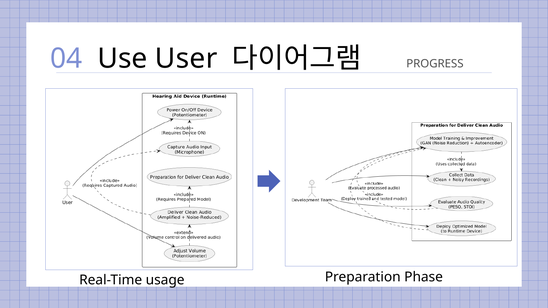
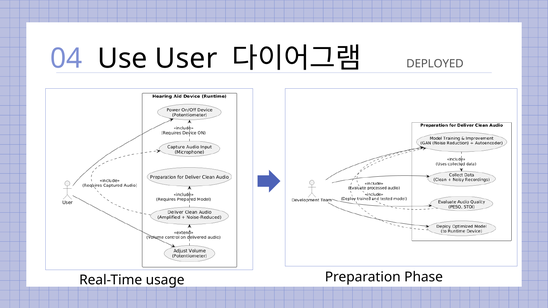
PROGRESS: PROGRESS -> DEPLOYED
